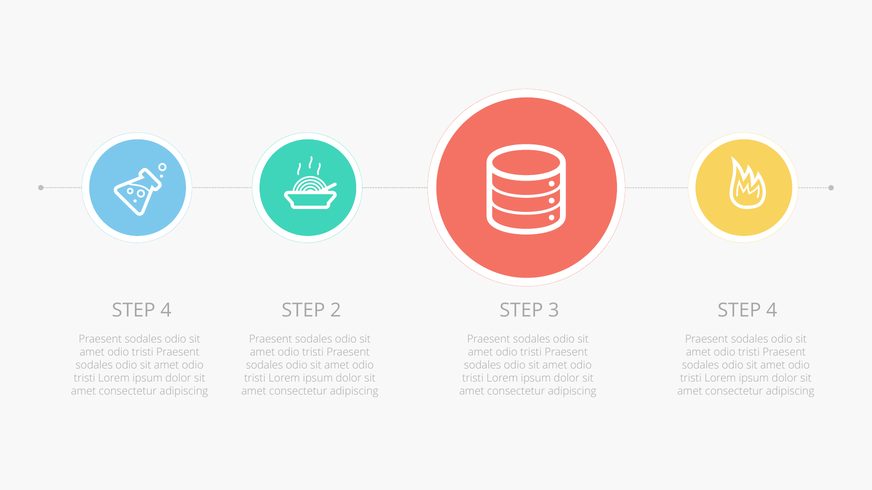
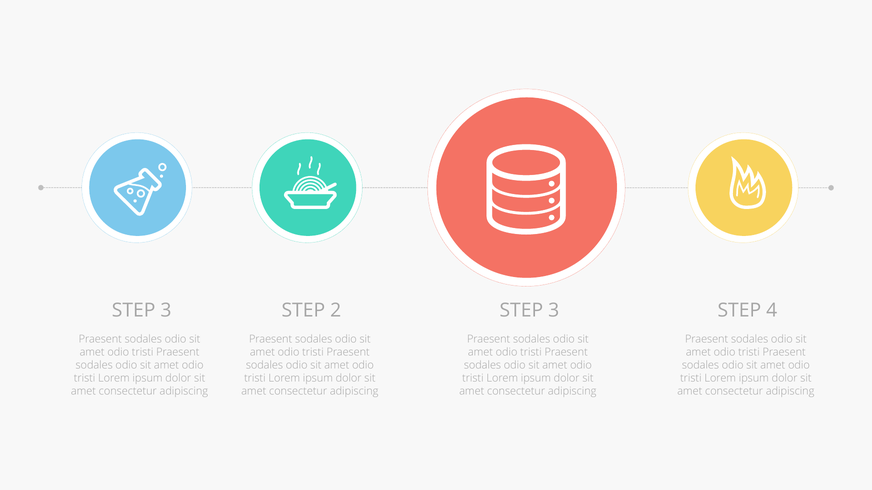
4 at (166, 311): 4 -> 3
